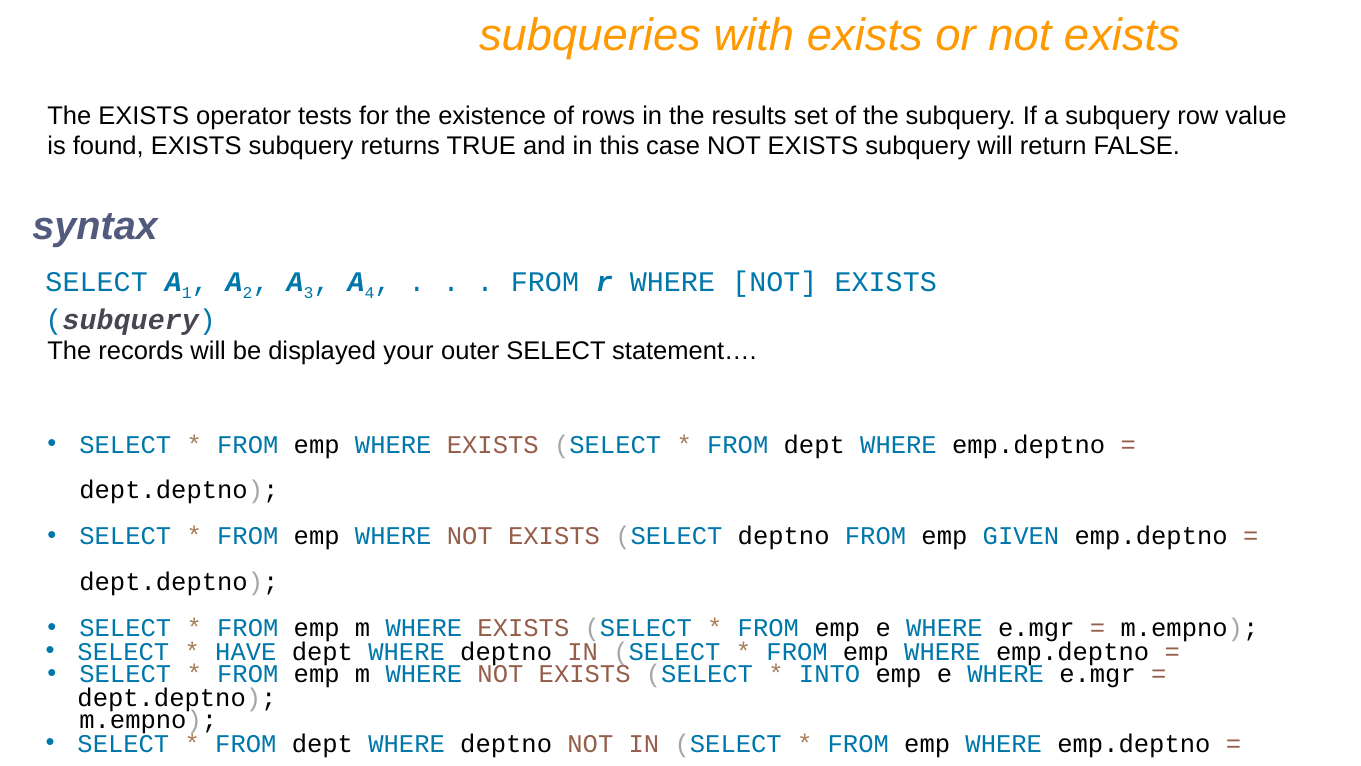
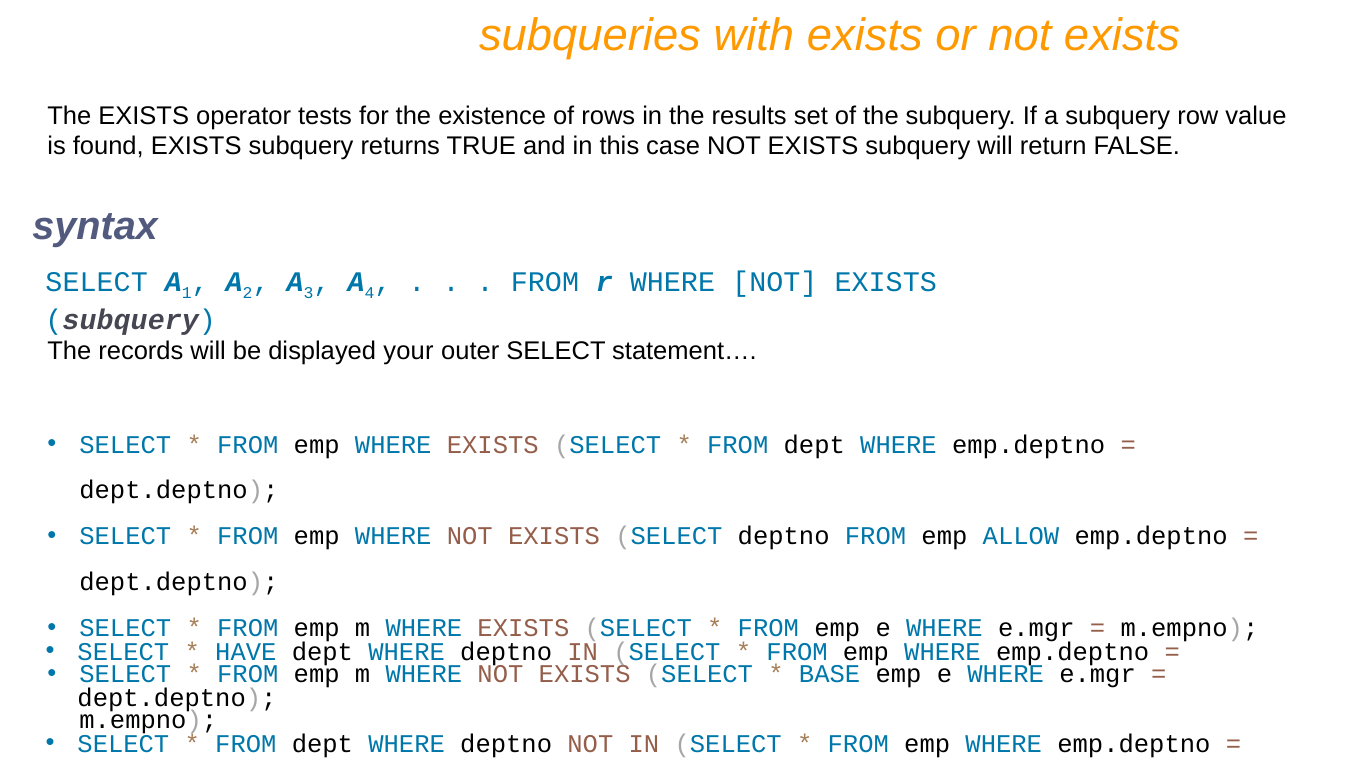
GIVEN: GIVEN -> ALLOW
INTO: INTO -> BASE
